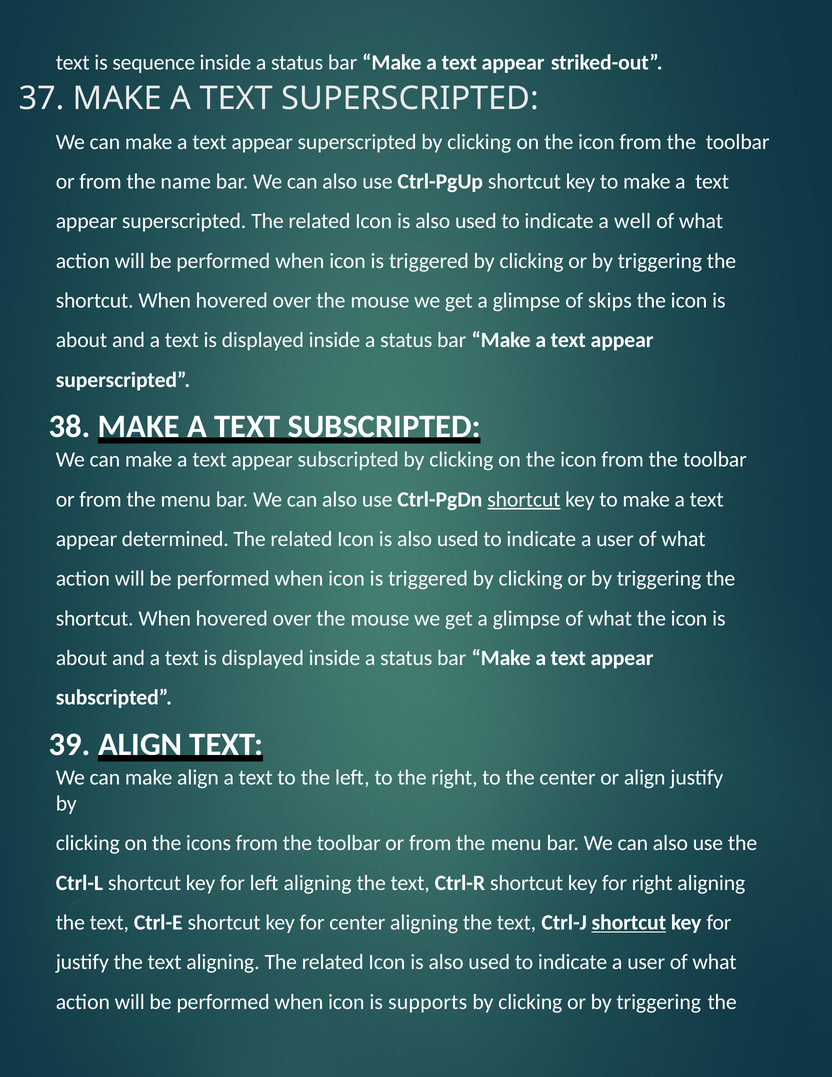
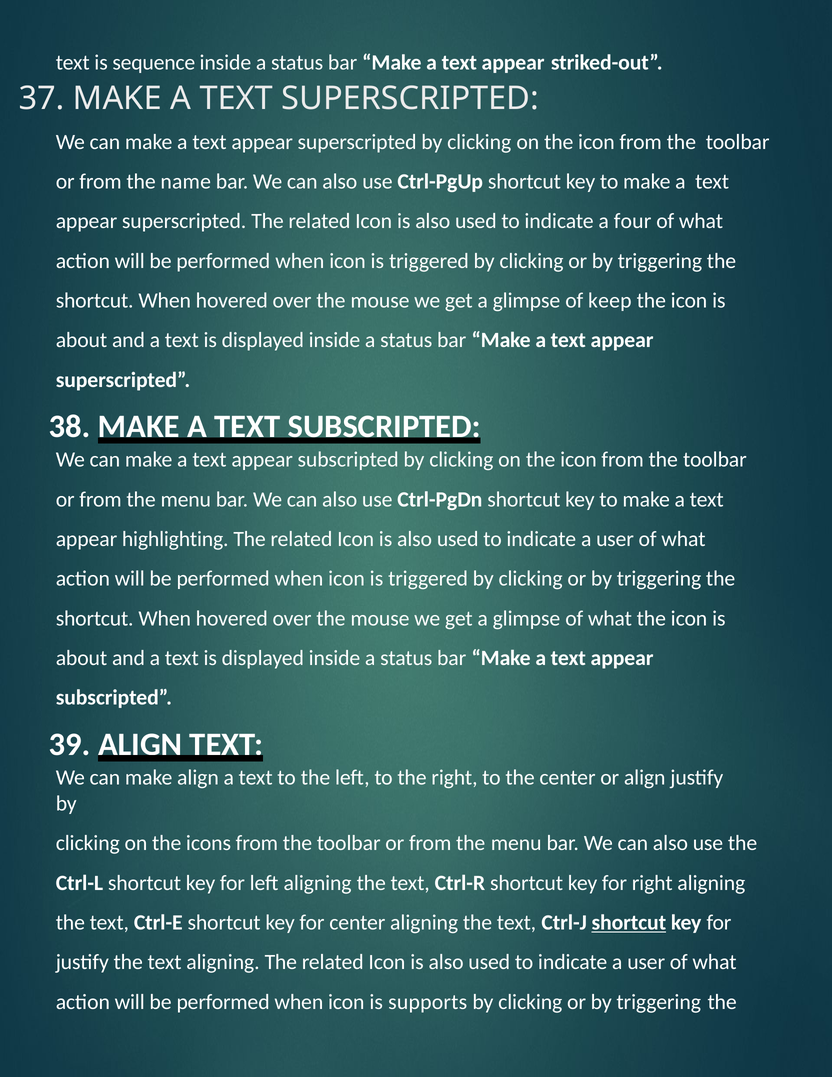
well: well -> four
skips: skips -> keep
shortcut at (524, 499) underline: present -> none
determined: determined -> highlighting
